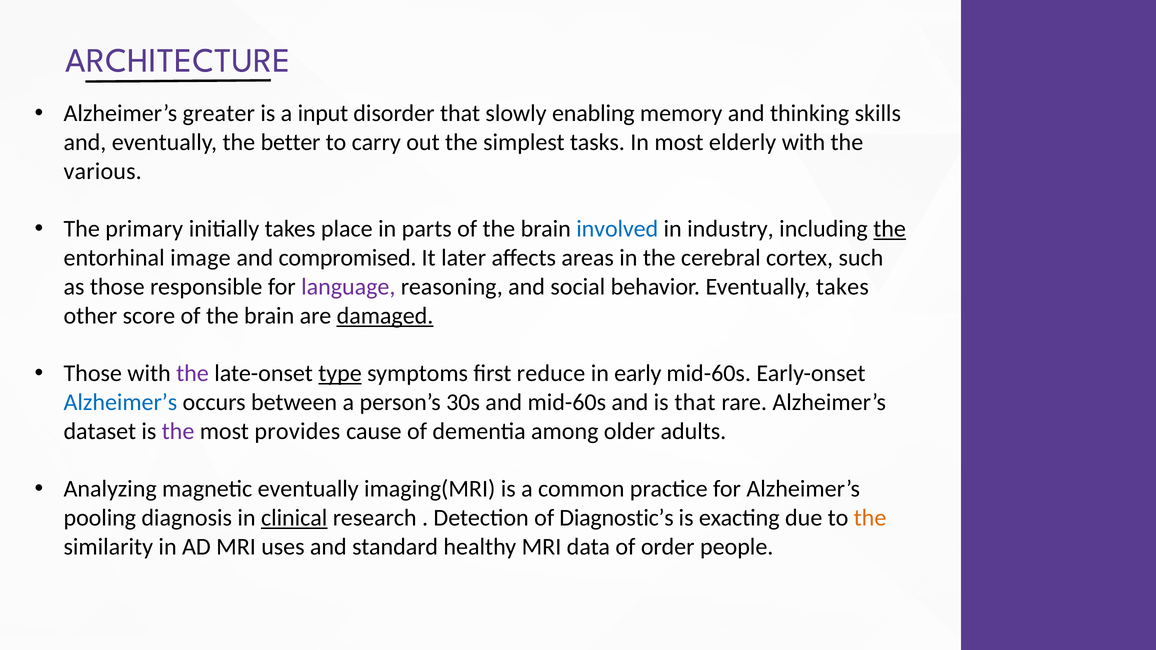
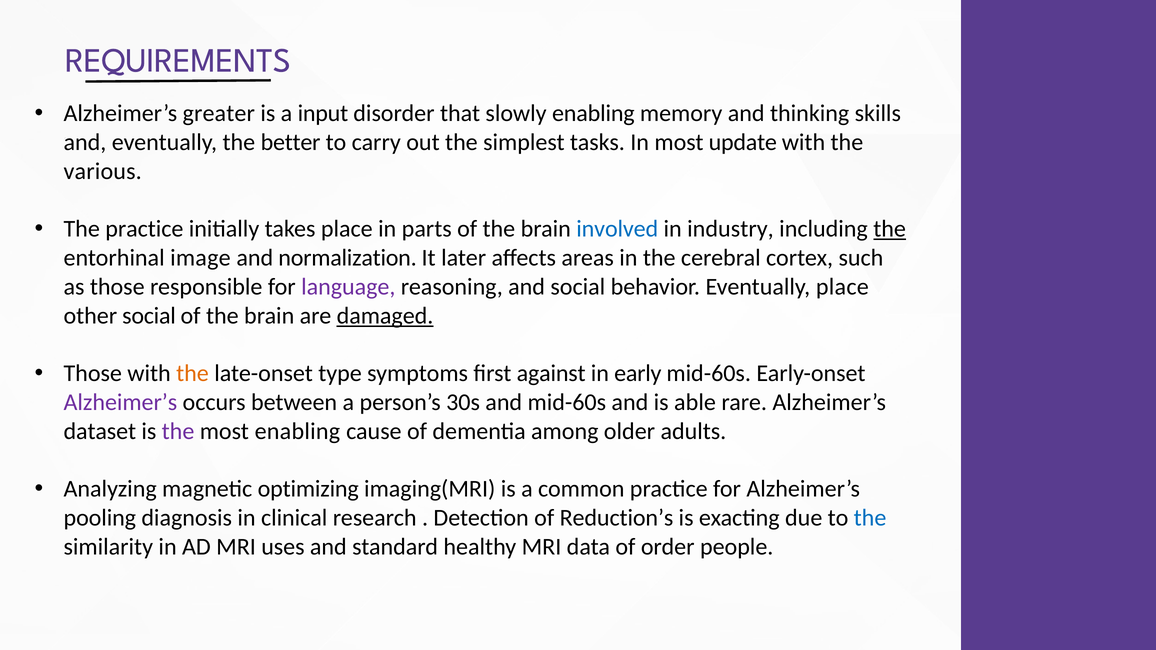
ARCHITECTURE: ARCHITECTURE -> REQUIREMENTS
elderly: elderly -> update
The primary: primary -> practice
compromised: compromised -> normalization
Eventually takes: takes -> place
other score: score -> social
the at (192, 374) colour: purple -> orange
type underline: present -> none
reduce: reduce -> against
Alzheimer’s at (120, 403) colour: blue -> purple
is that: that -> able
most provides: provides -> enabling
magnetic eventually: eventually -> optimizing
clinical underline: present -> none
Diagnostic’s: Diagnostic’s -> Reduction’s
the at (870, 518) colour: orange -> blue
